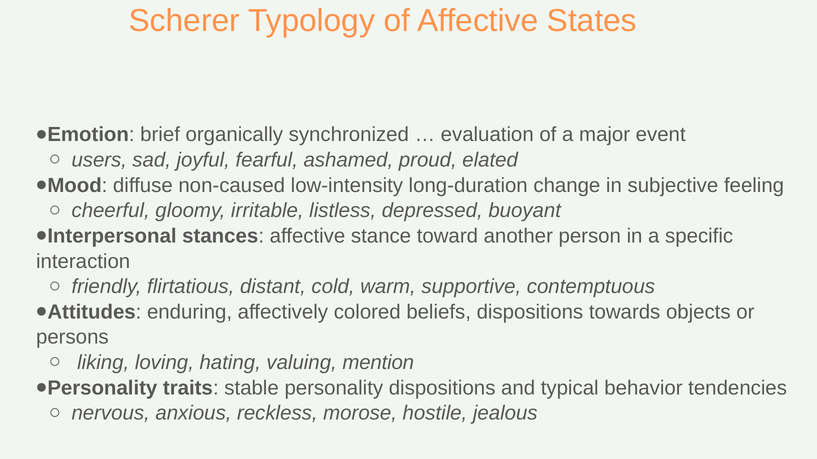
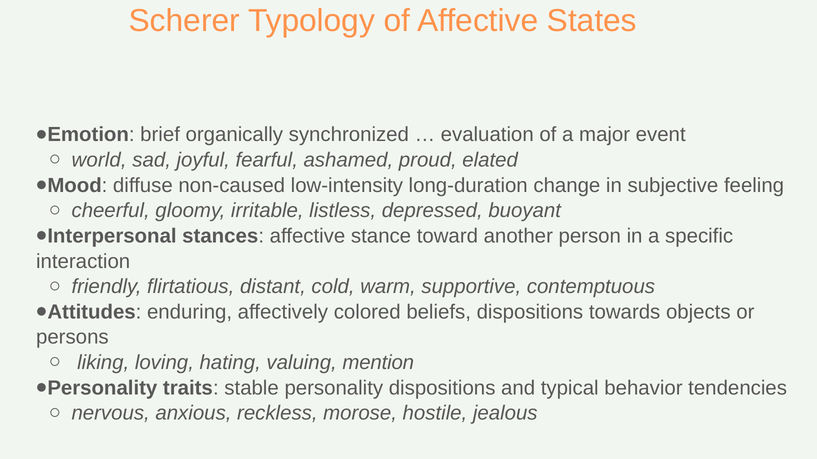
users: users -> world
